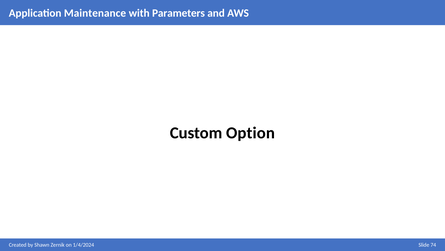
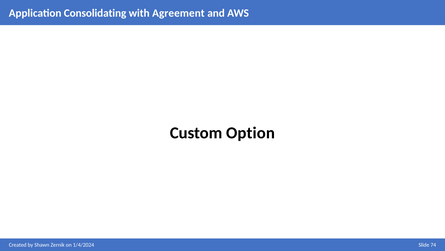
Maintenance: Maintenance -> Consolidating
Parameters: Parameters -> Agreement
